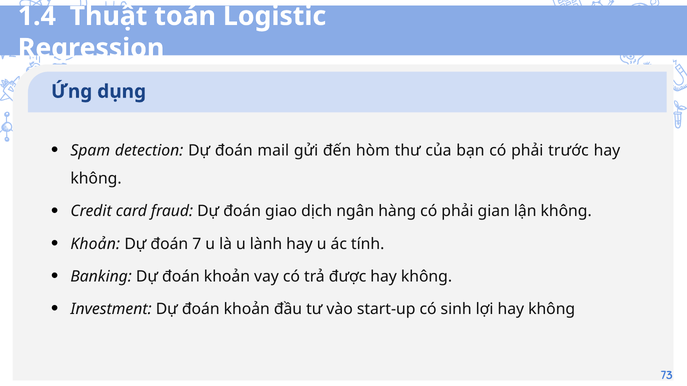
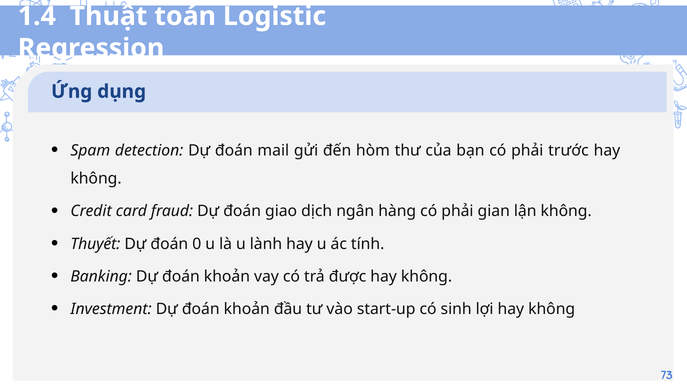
Khoản at (95, 244): Khoản -> Thuyết
7: 7 -> 0
